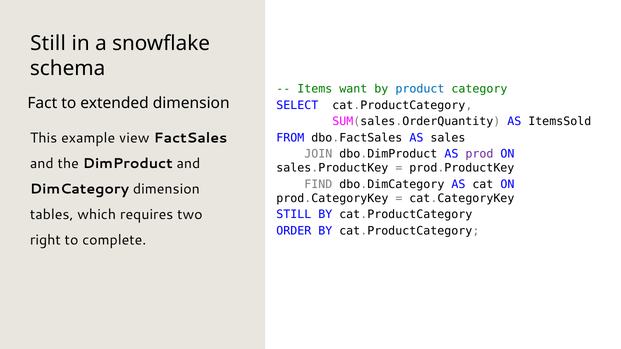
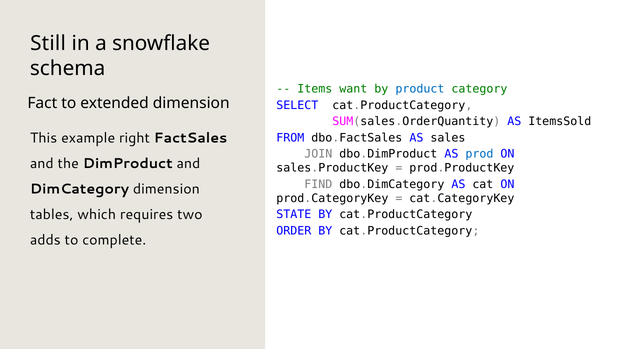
view: view -> right
prod colour: purple -> blue
STILL at (294, 215): STILL -> STATE
right: right -> adds
